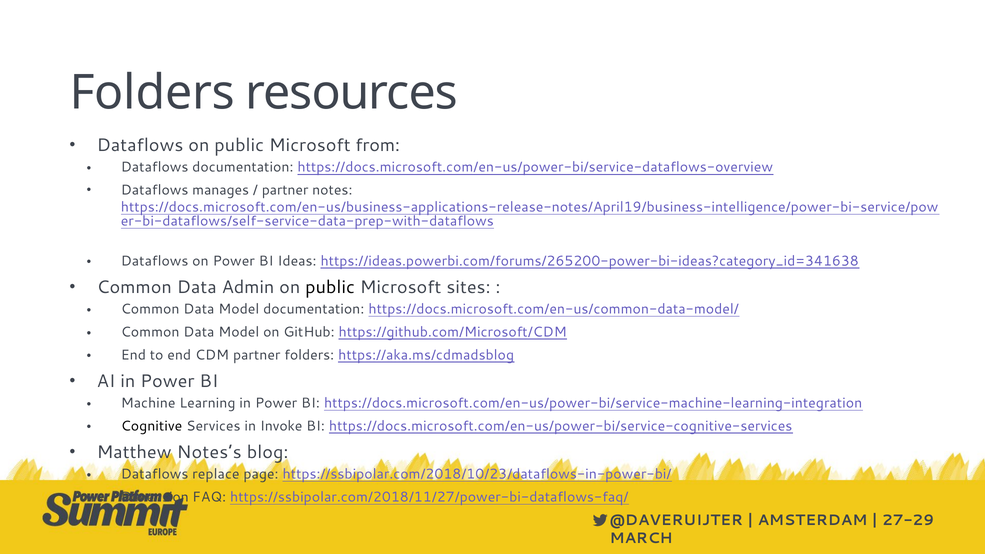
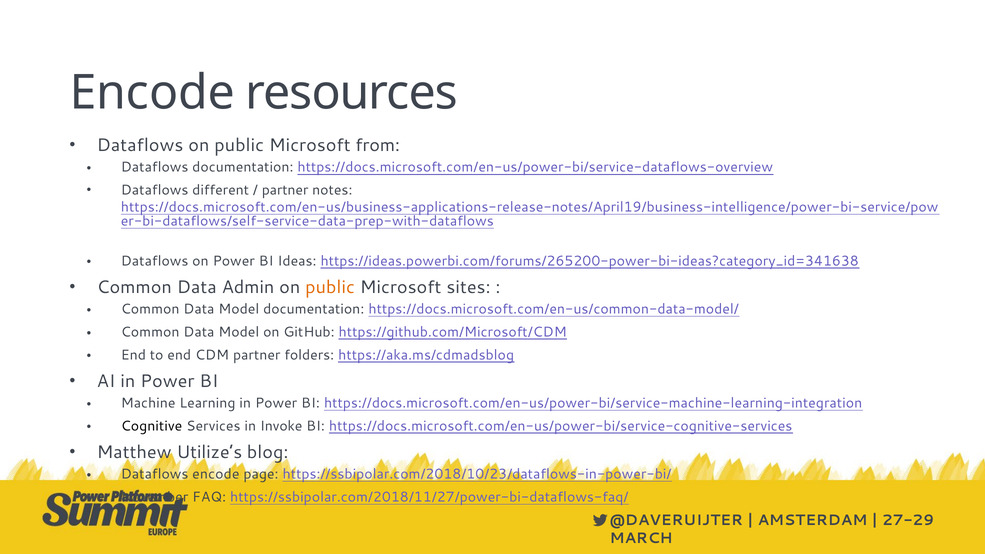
Folders at (152, 93): Folders -> Encode
manages: manages -> different
public at (330, 287) colour: black -> orange
Notes’s: Notes’s -> Utilize’s
Dataflows replace: replace -> encode
Dimension: Dimension -> November
